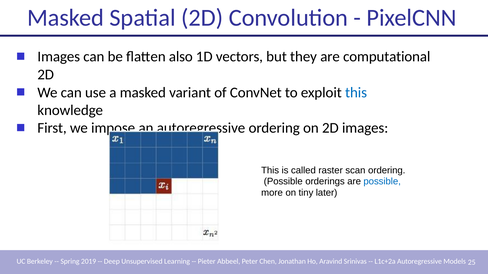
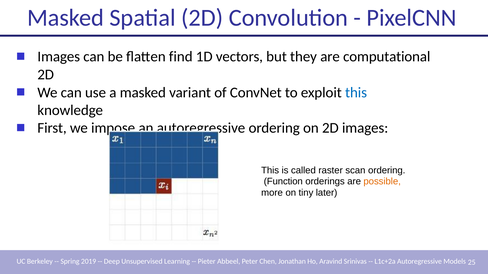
also: also -> find
Possible at (283, 182): Possible -> Function
possible at (382, 182) colour: blue -> orange
